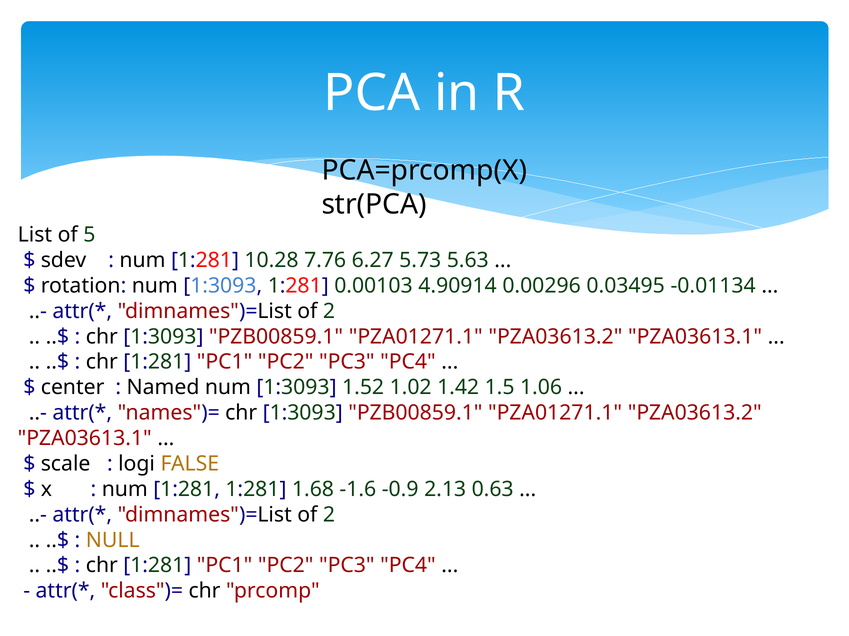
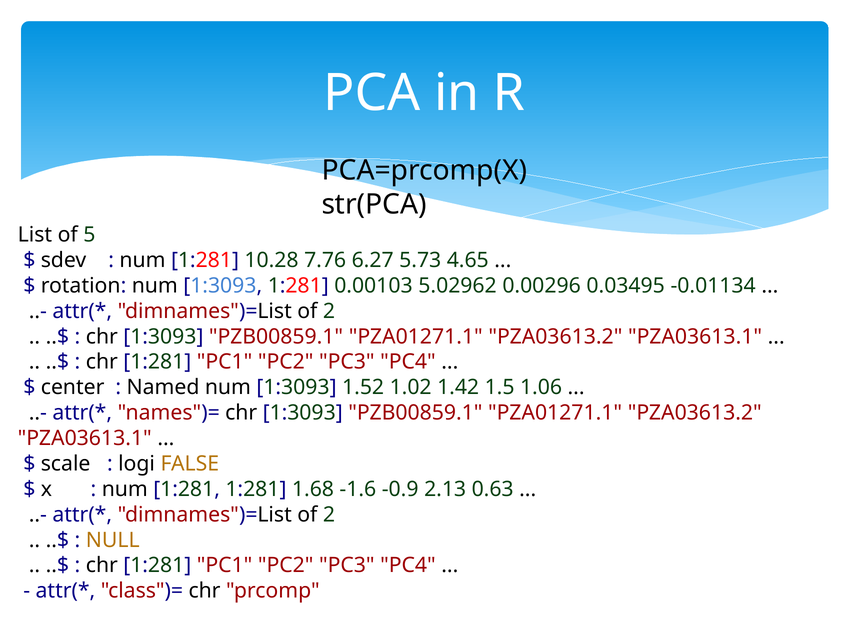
5.63: 5.63 -> 4.65
4.90914: 4.90914 -> 5.02962
